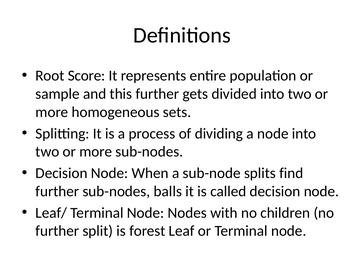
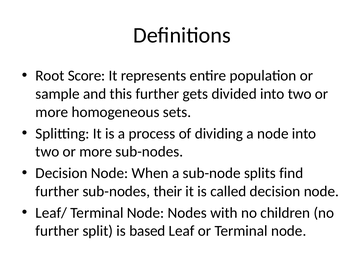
balls: balls -> their
forest: forest -> based
